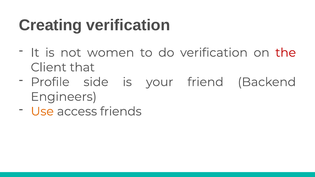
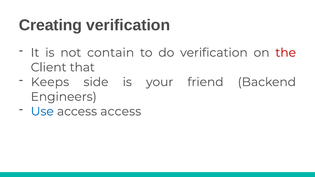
women: women -> contain
Profile: Profile -> Keeps
Use colour: orange -> blue
access friends: friends -> access
